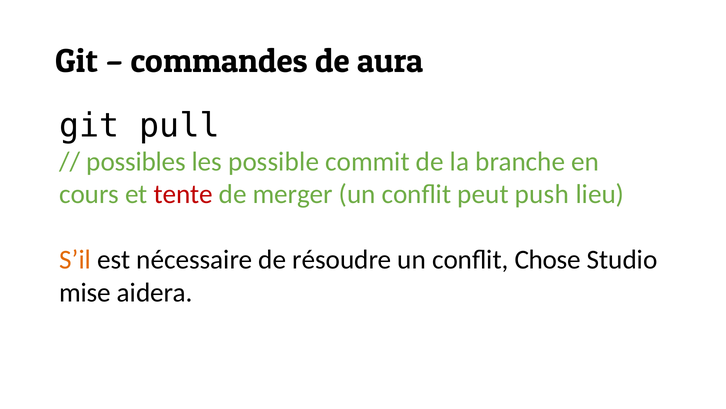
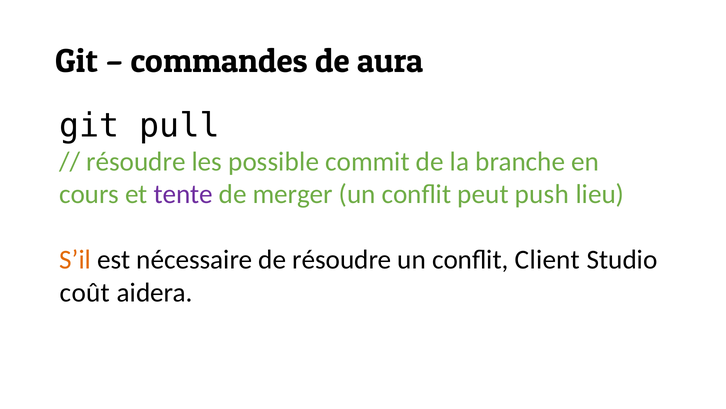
possibles at (136, 161): possibles -> résoudre
tente colour: red -> purple
Chose: Chose -> Client
mise: mise -> coût
